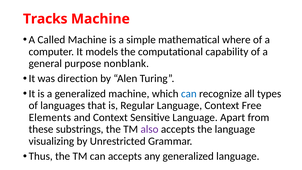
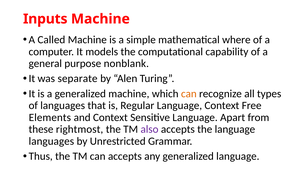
Tracks: Tracks -> Inputs
direction: direction -> separate
can at (189, 94) colour: blue -> orange
substrings: substrings -> rightmost
visualizing at (51, 141): visualizing -> languages
